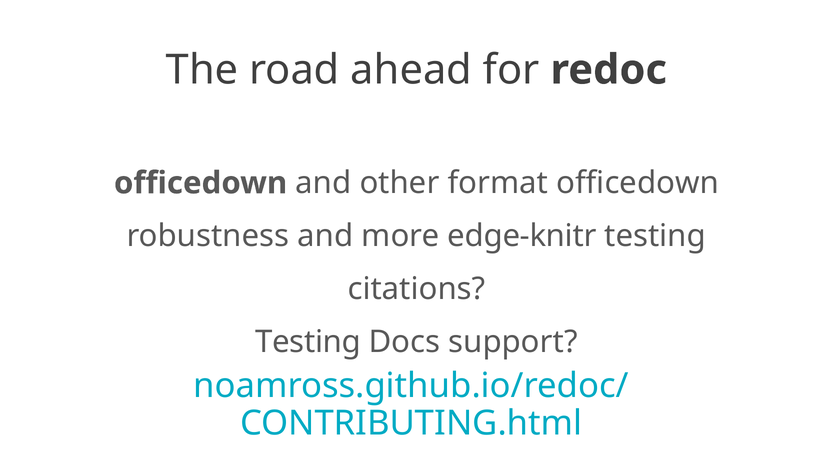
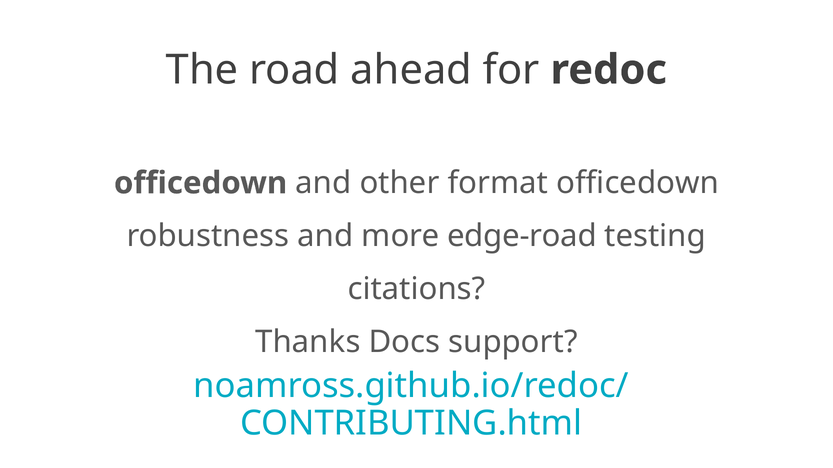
edge-knitr: edge-knitr -> edge-road
Testing at (308, 343): Testing -> Thanks
